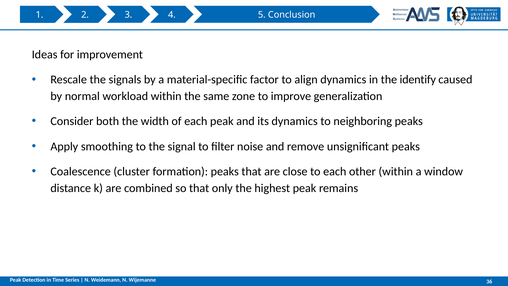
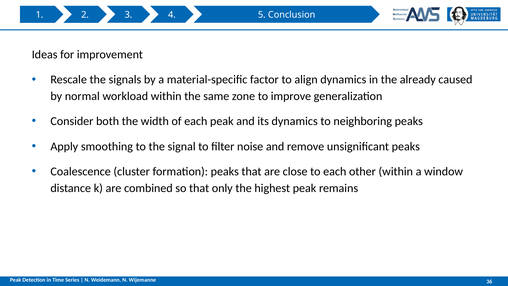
identify: identify -> already
